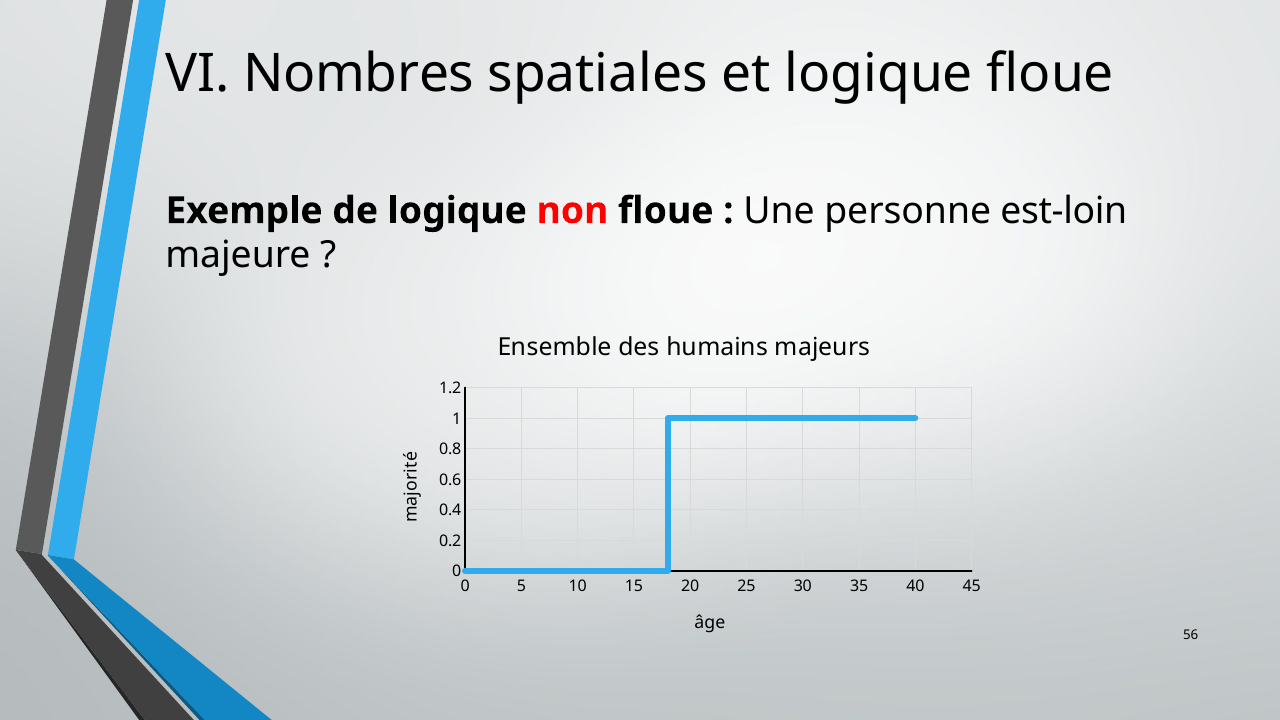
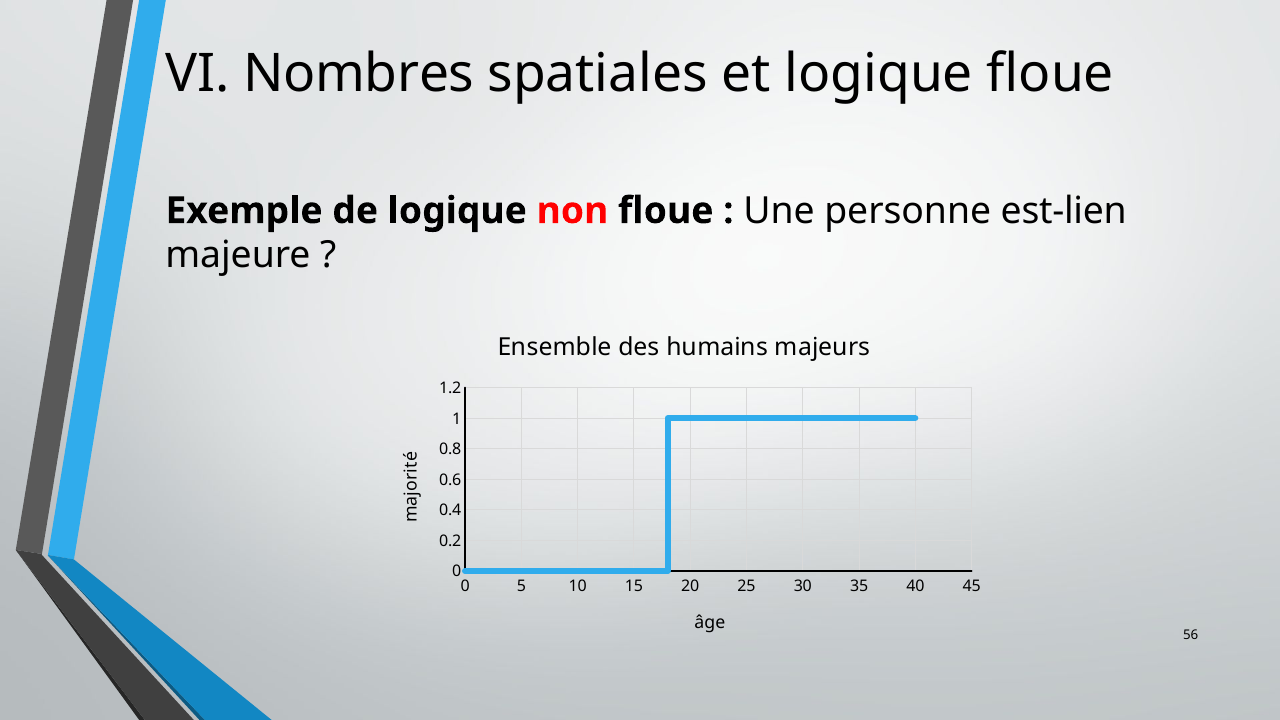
est-loin: est-loin -> est-lien
